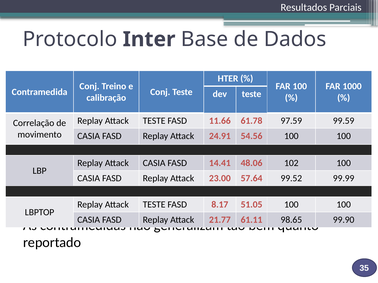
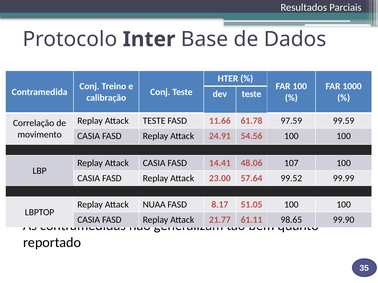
102: 102 -> 107
TESTE at (154, 205): TESTE -> NUAA
